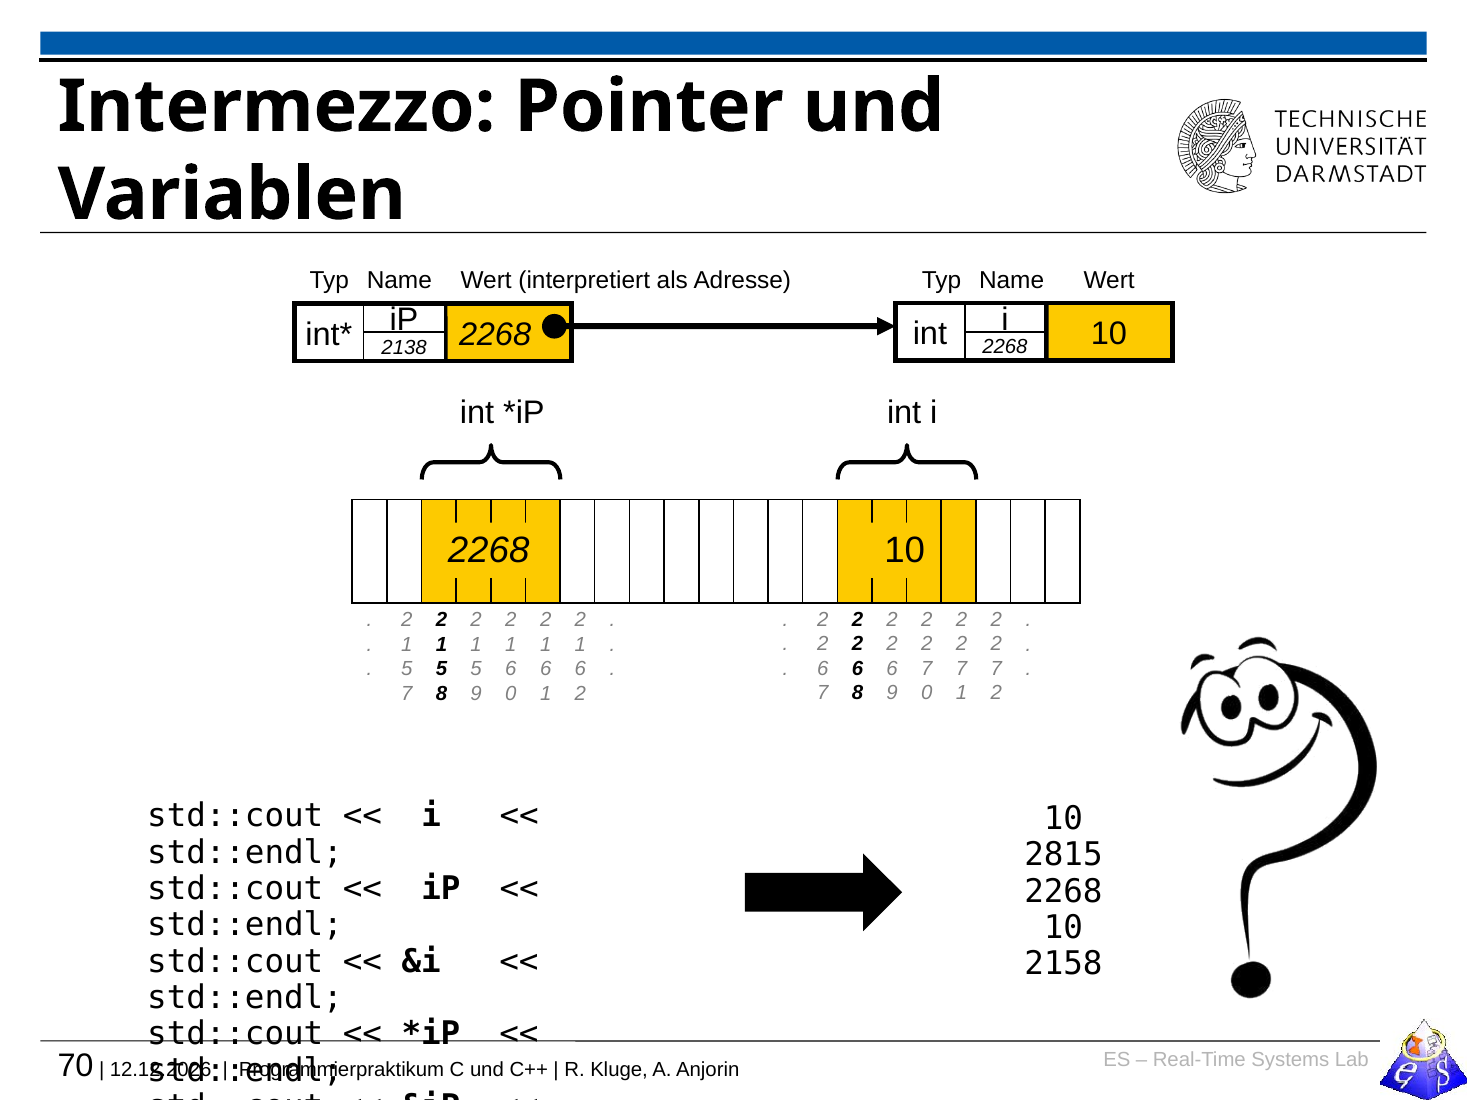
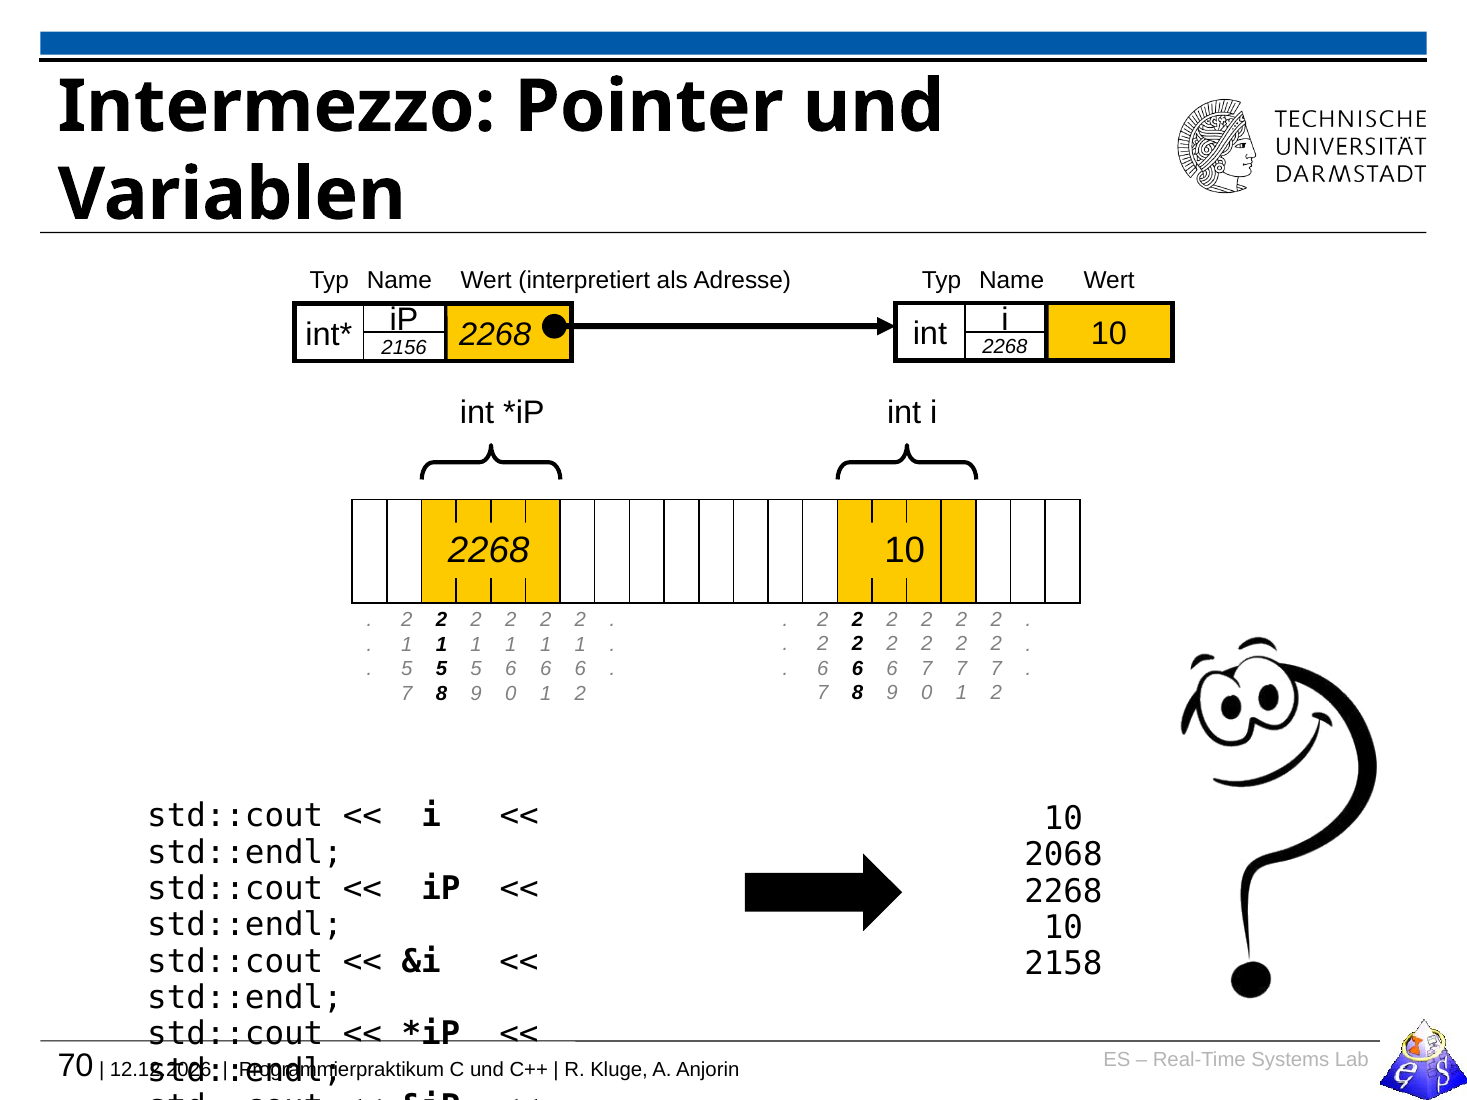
2138: 2138 -> 2156
2815: 2815 -> 2068
